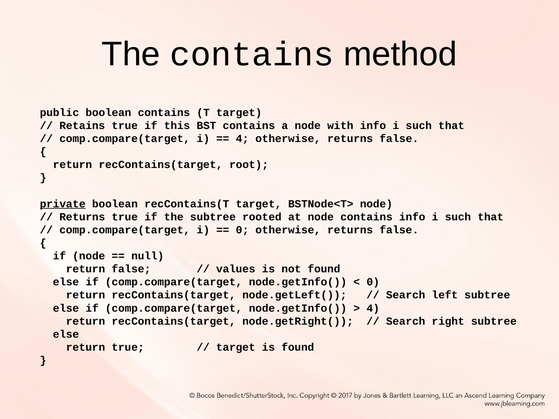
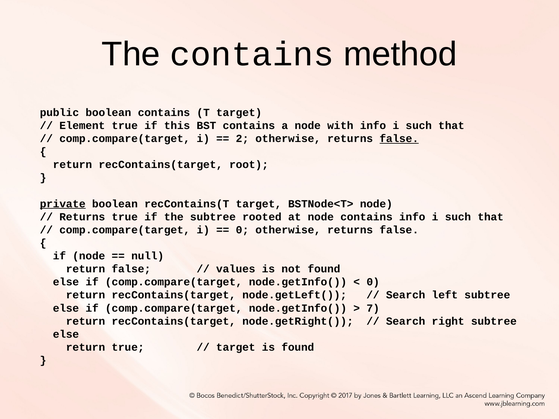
Retains: Retains -> Element
4 at (242, 139): 4 -> 2
false at (399, 139) underline: none -> present
4 at (373, 308): 4 -> 7
